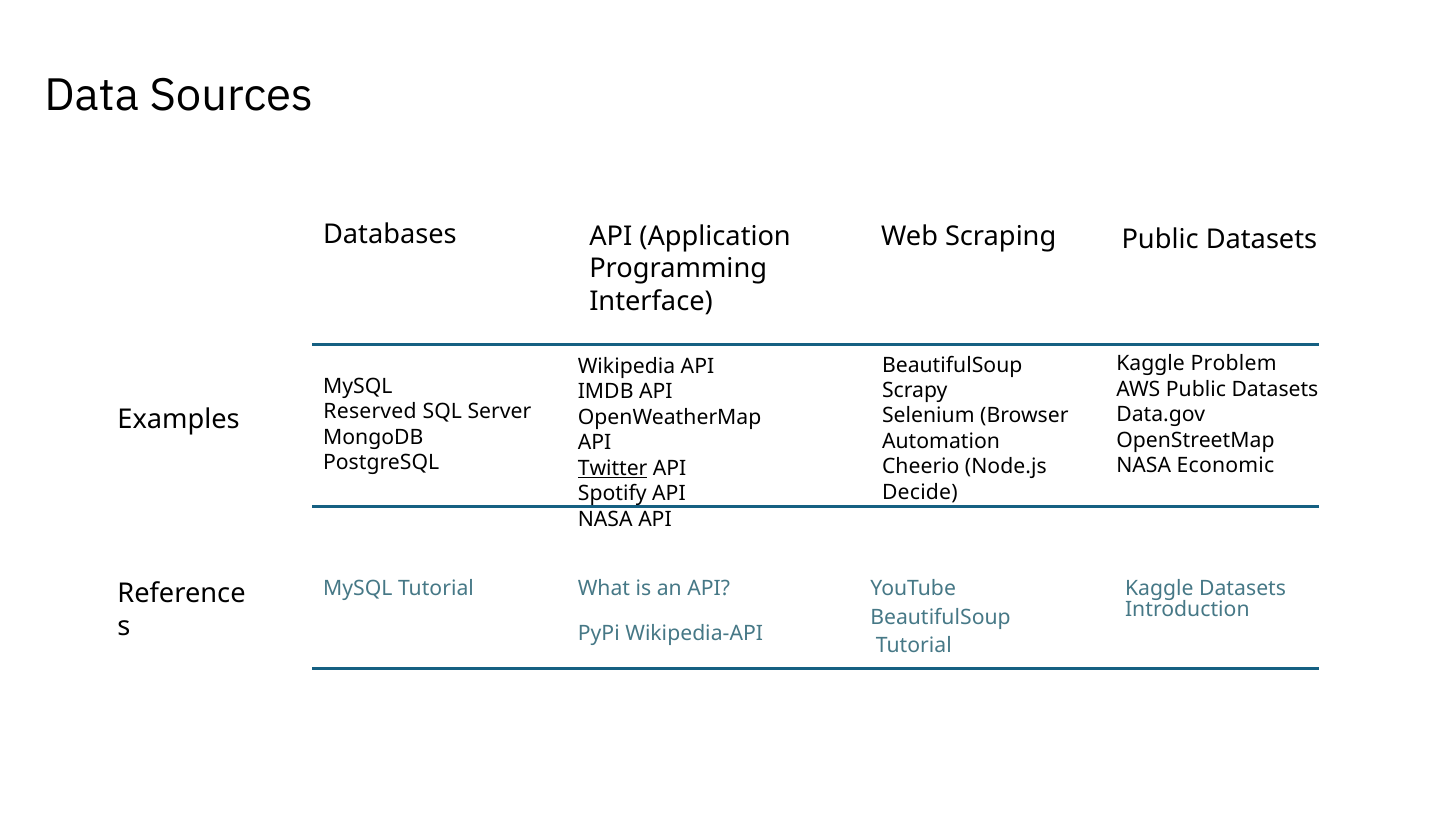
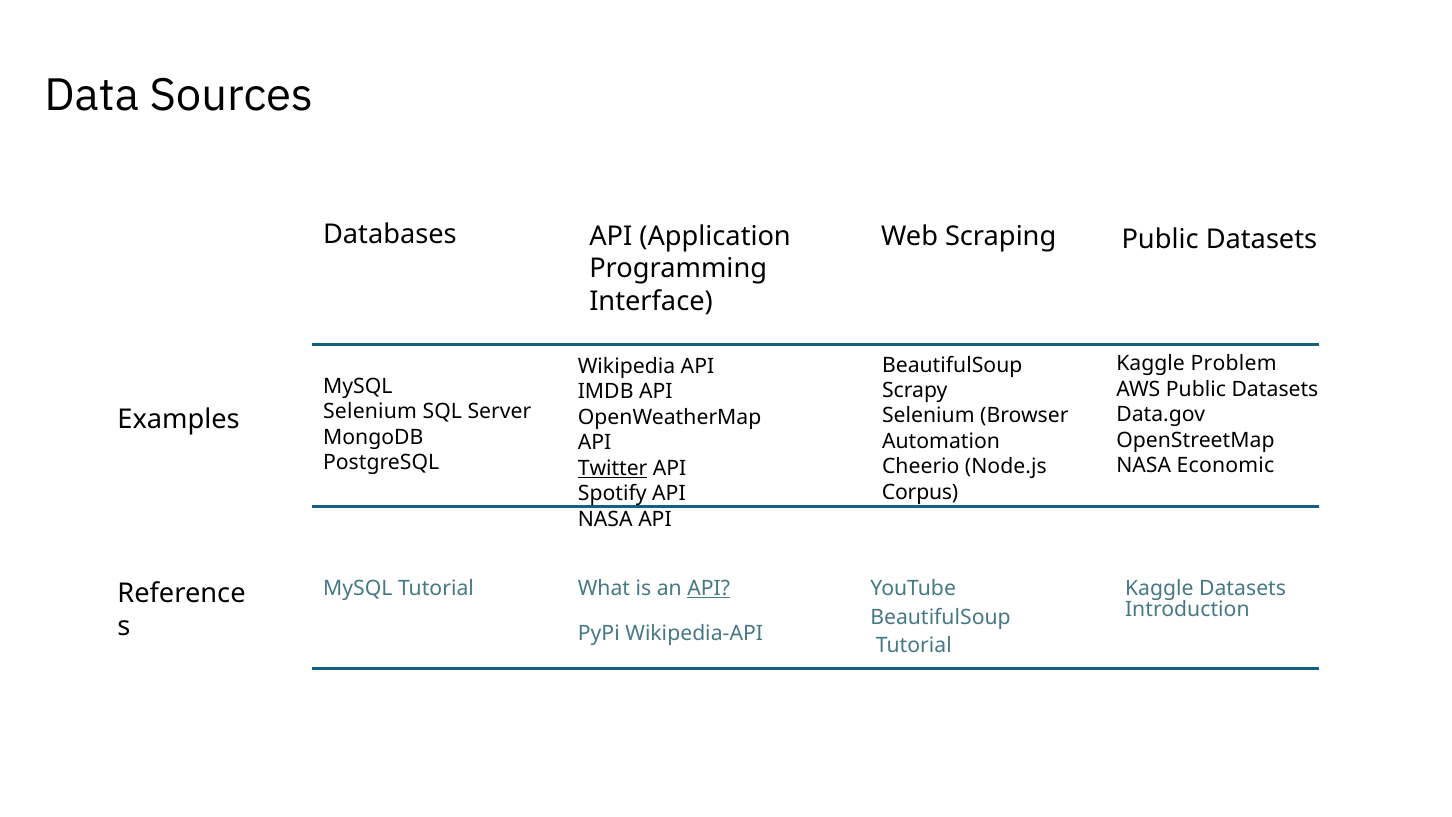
Reserved at (370, 412): Reserved -> Selenium
Decide: Decide -> Corpus
API at (709, 588) underline: none -> present
